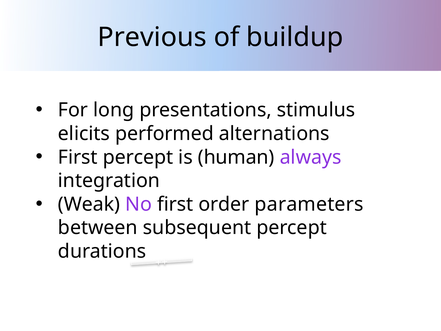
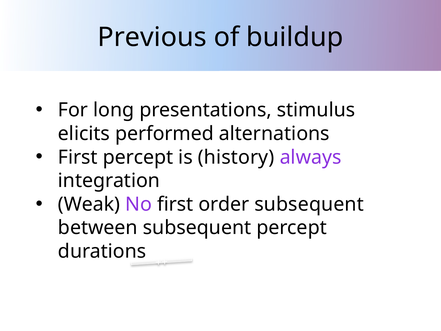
human: human -> history
order parameters: parameters -> subsequent
